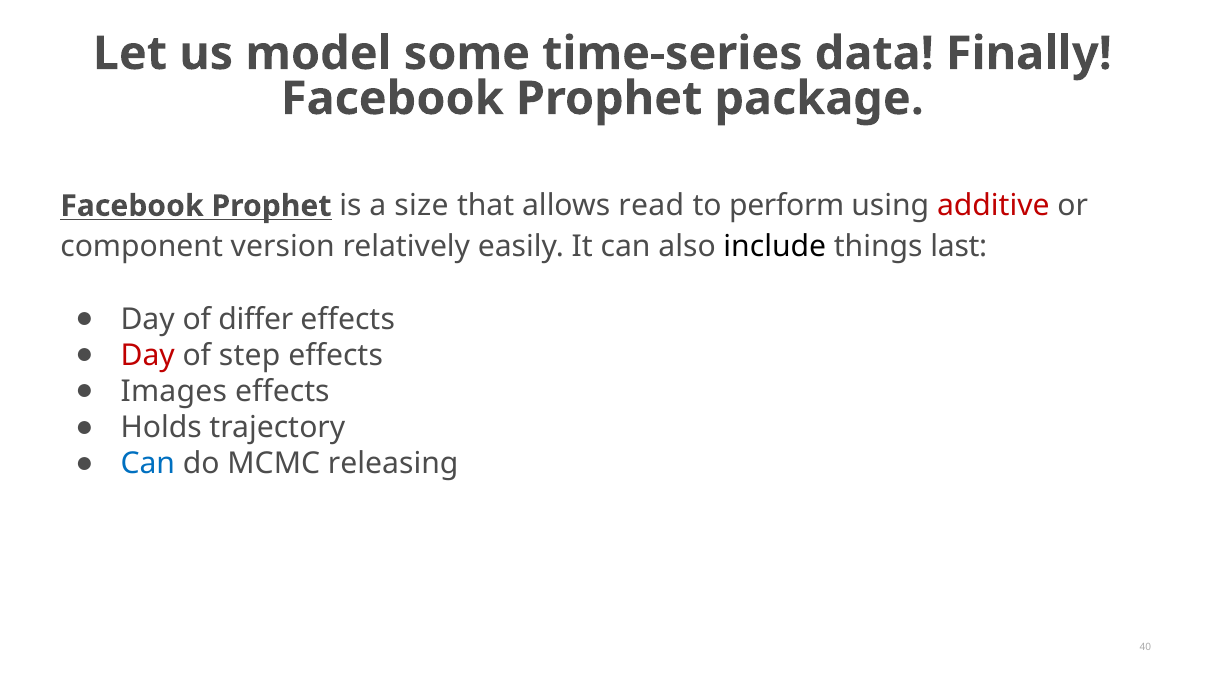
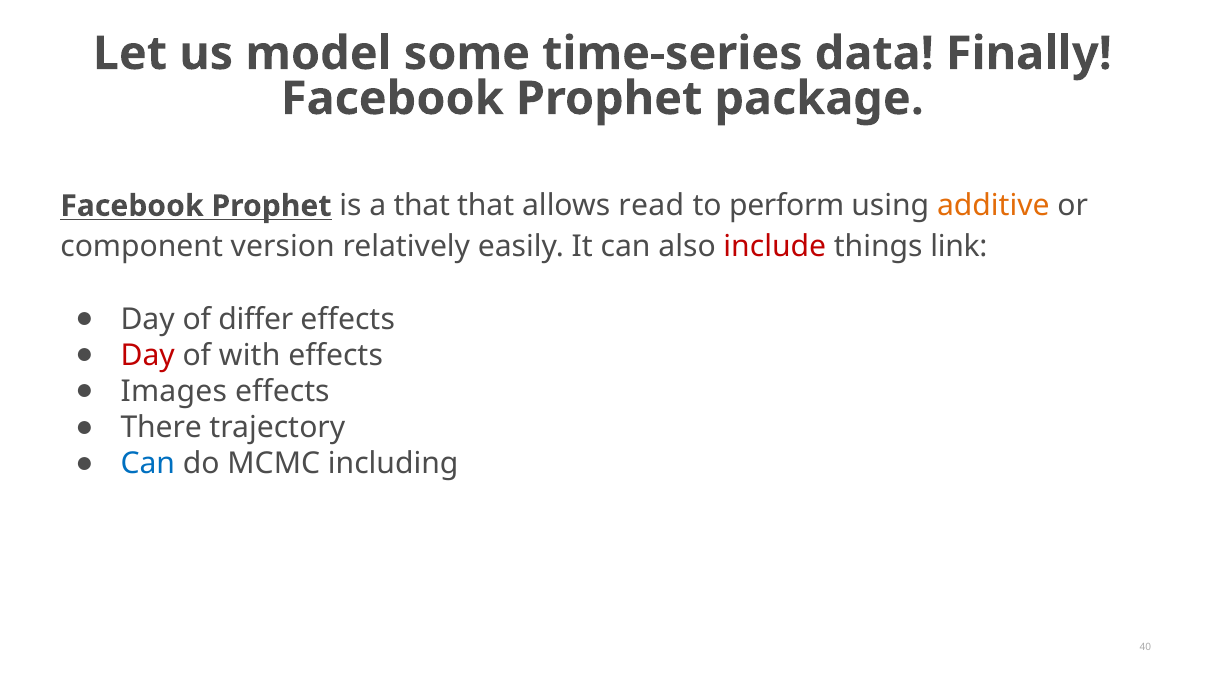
a size: size -> that
additive colour: red -> orange
include colour: black -> red
last: last -> link
step: step -> with
Holds: Holds -> There
releasing: releasing -> including
